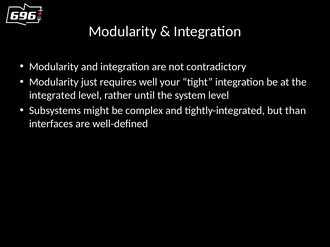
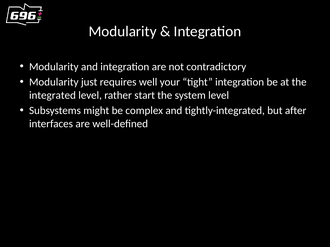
until: until -> start
than: than -> after
